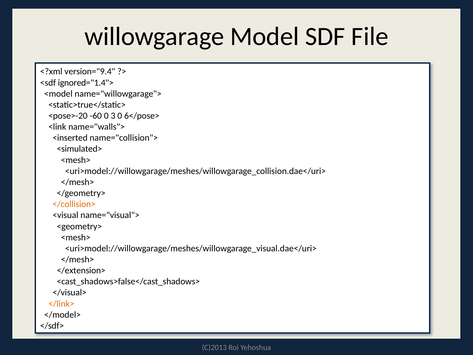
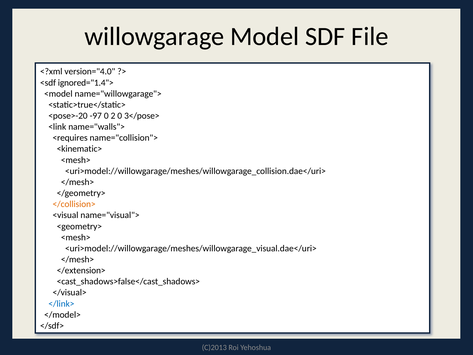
version="9.4: version="9.4 -> version="4.0
-60: -60 -> -97
3: 3 -> 2
6</pose>: 6</pose> -> 3</pose>
<inserted: <inserted -> <requires
<simulated>: <simulated> -> <kinematic>
</link> colour: orange -> blue
